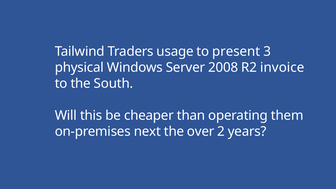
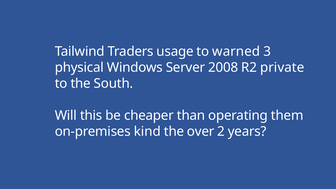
present: present -> warned
invoice: invoice -> private
next: next -> kind
